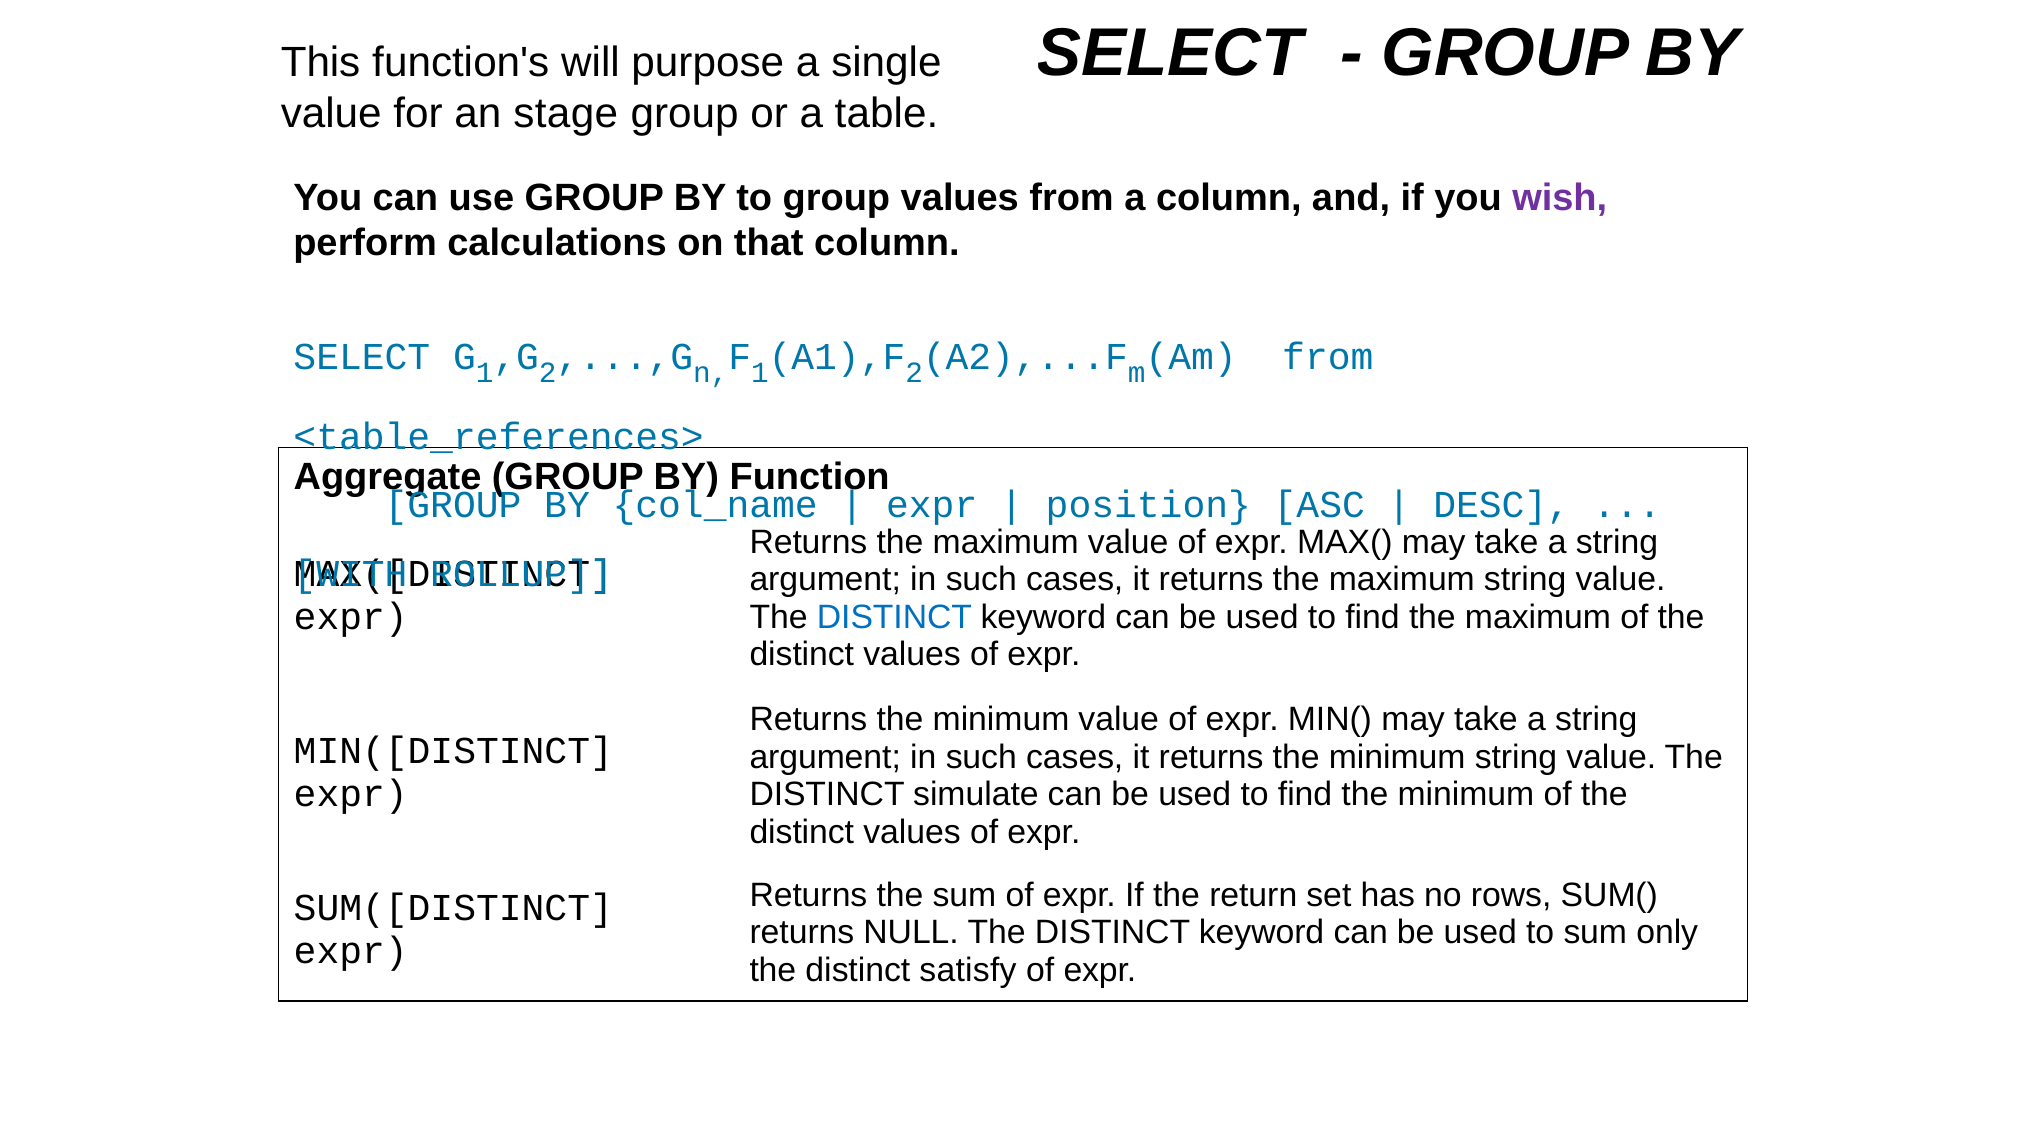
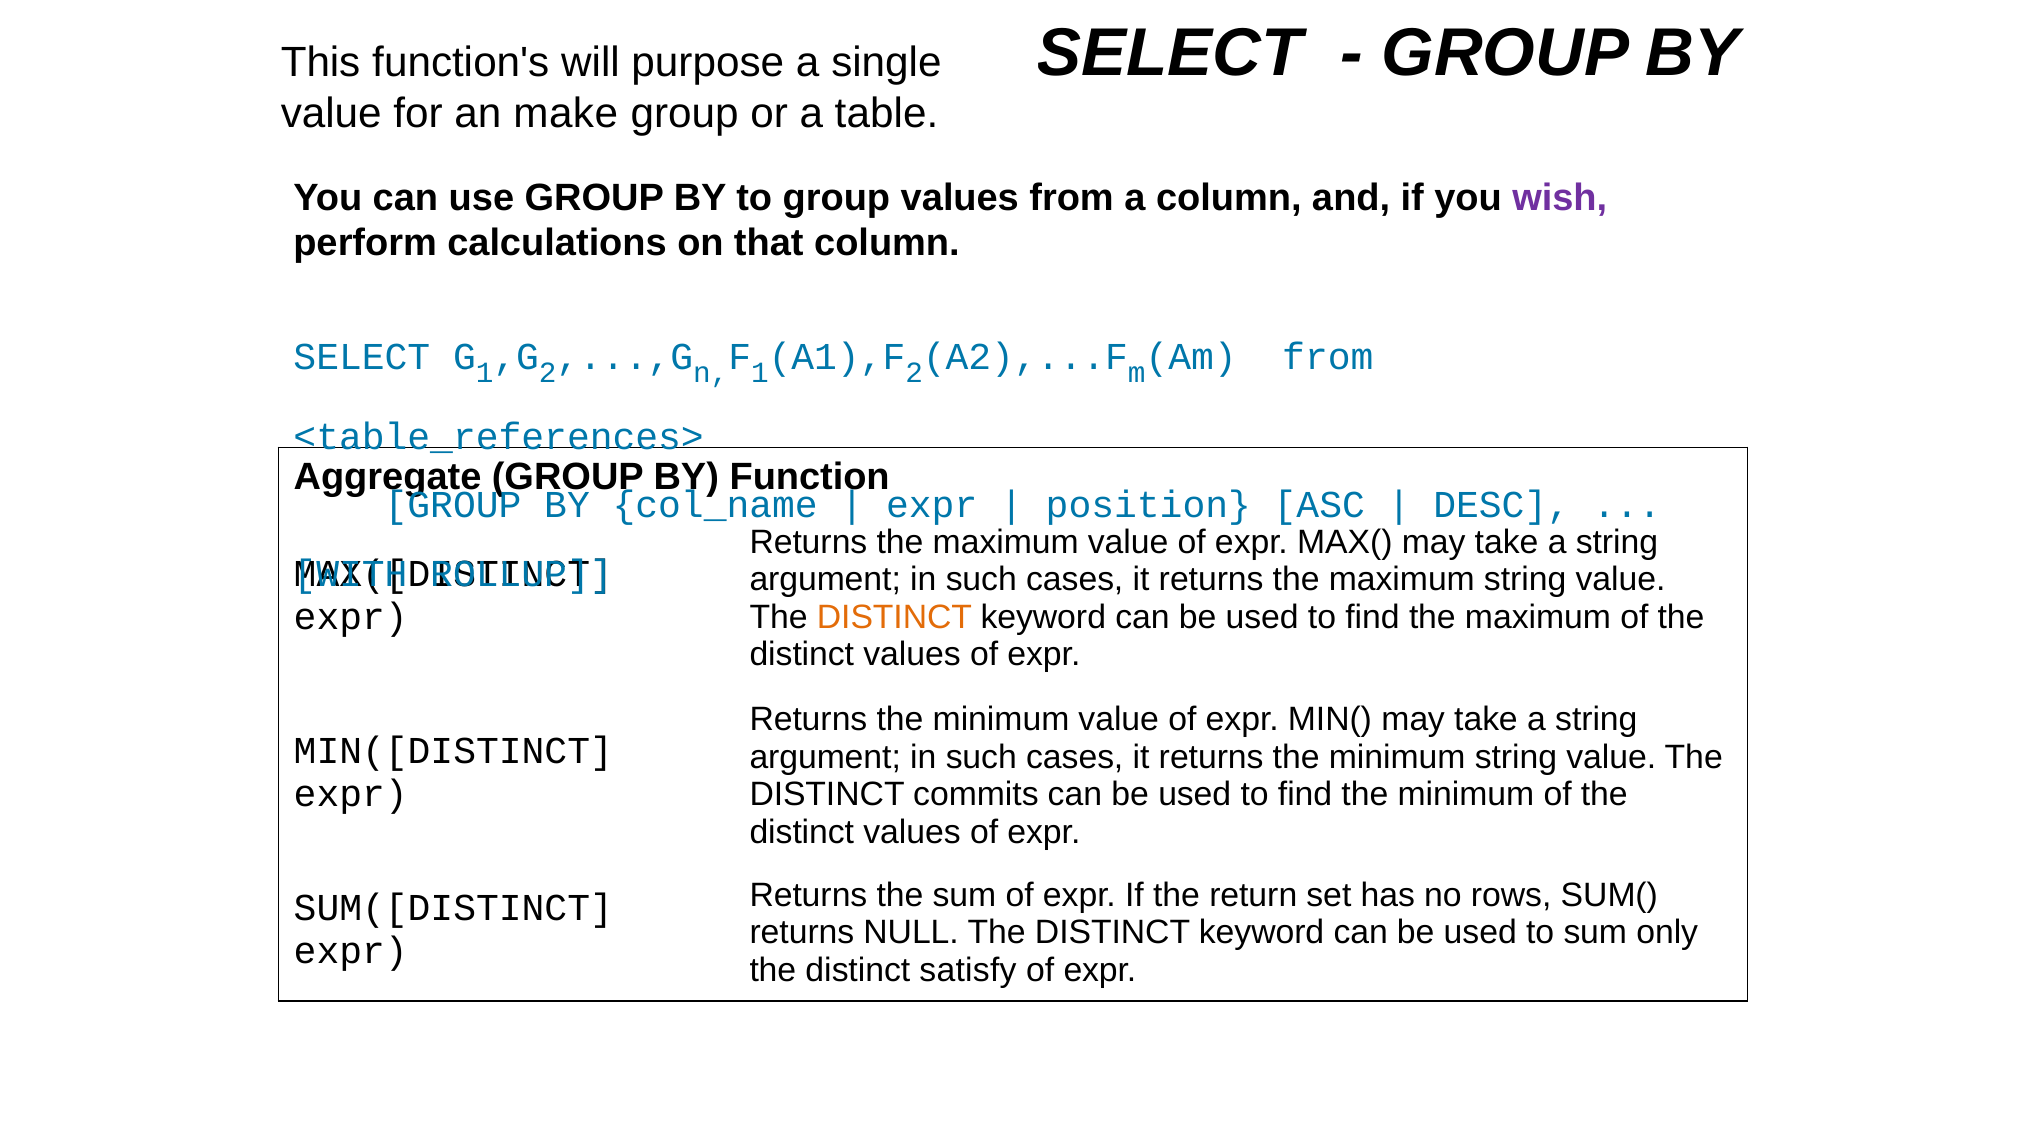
stage: stage -> make
DISTINCT at (894, 617) colour: blue -> orange
simulate: simulate -> commits
